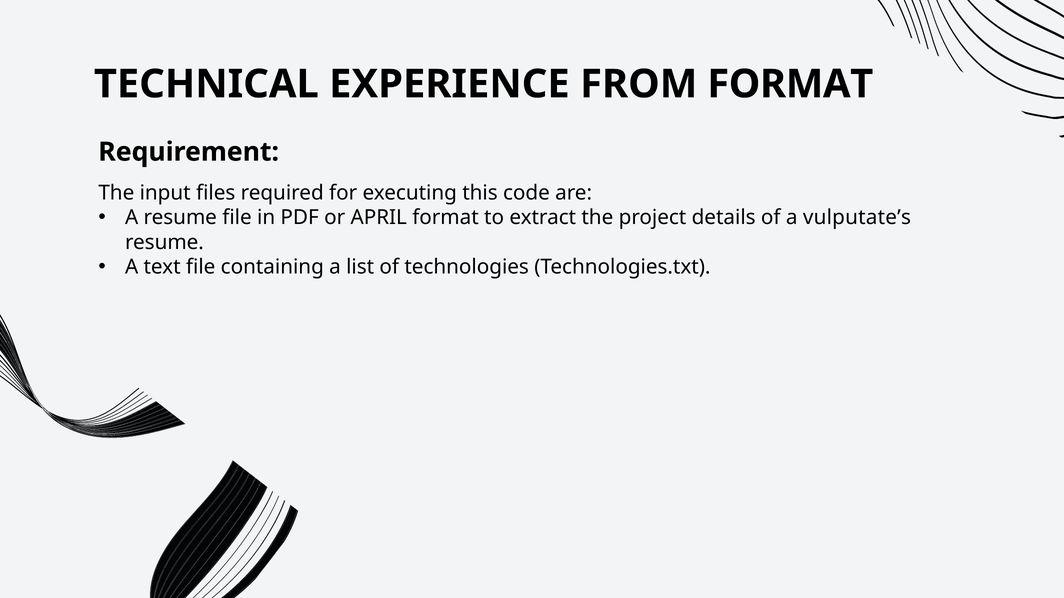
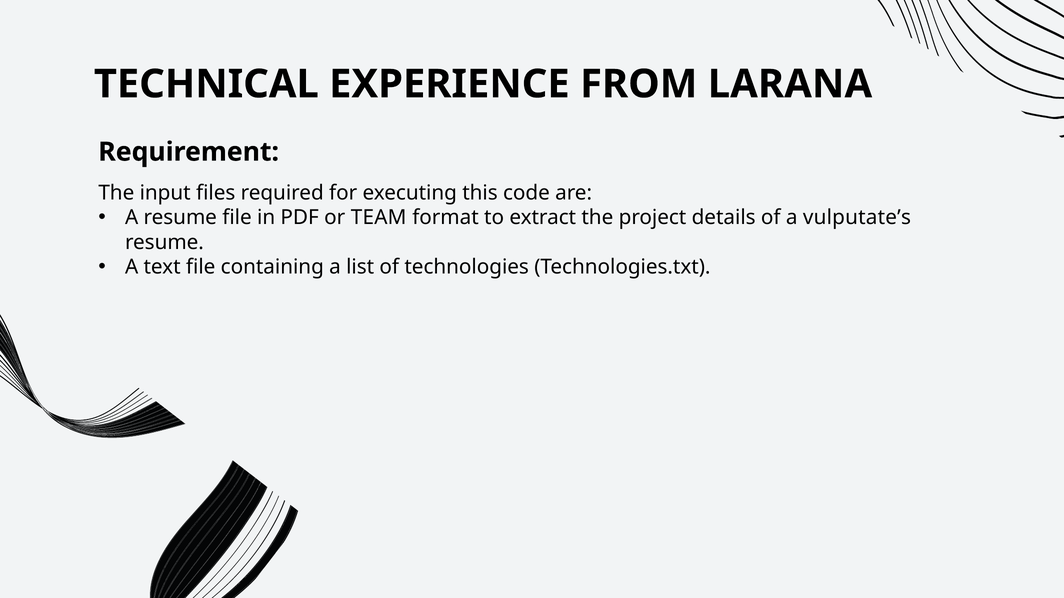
FROM FORMAT: FORMAT -> LARANA
APRIL: APRIL -> TEAM
